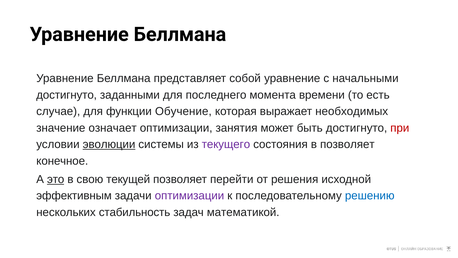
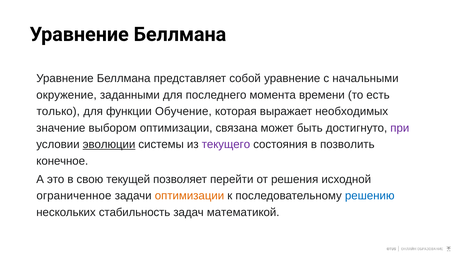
достигнуто at (67, 95): достигнуто -> окружение
случае: случае -> только
означает: означает -> выбором
занятия: занятия -> связана
при colour: red -> purple
в позволяет: позволяет -> позволить
это underline: present -> none
эффективным: эффективным -> ограниченное
оптимизации at (189, 196) colour: purple -> orange
